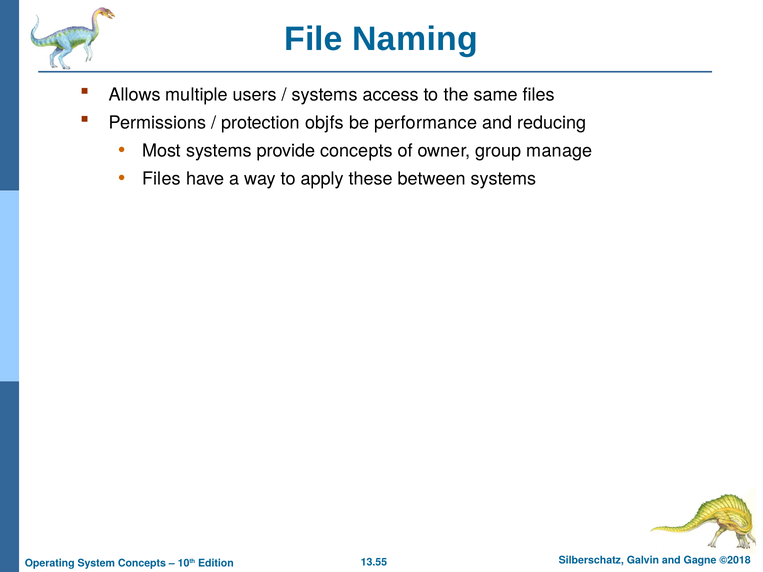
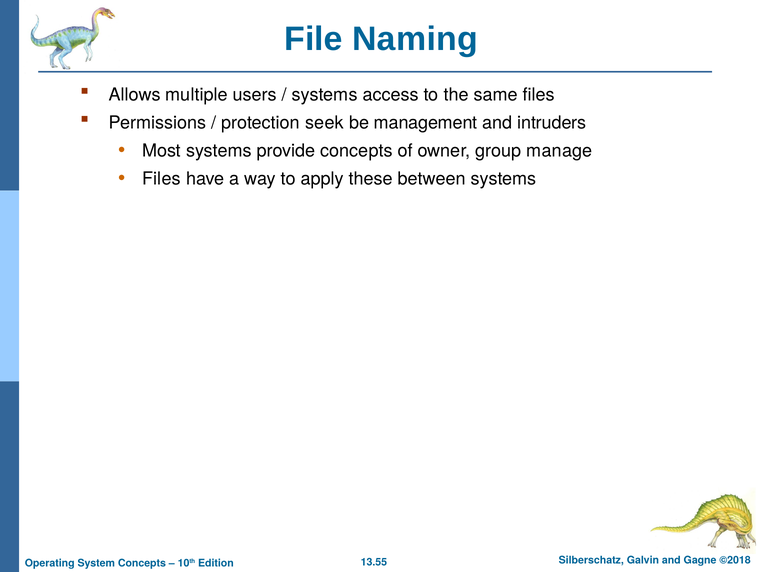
objfs: objfs -> seek
performance: performance -> management
reducing: reducing -> intruders
